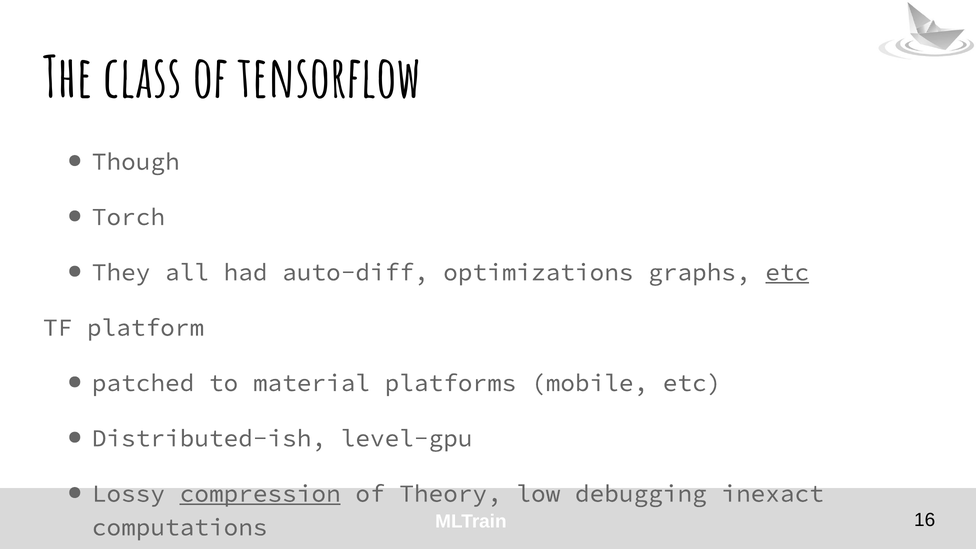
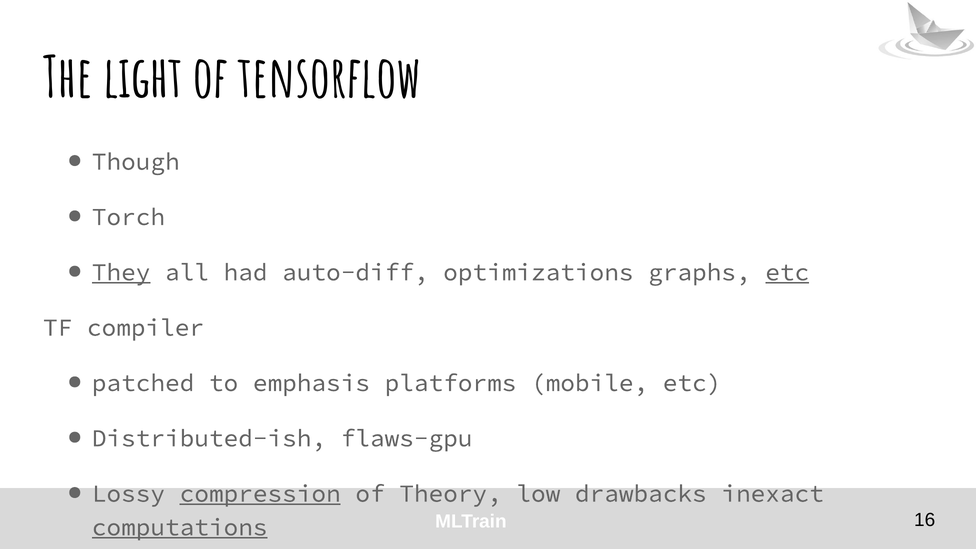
class: class -> light
They underline: none -> present
platform: platform -> compiler
material: material -> emphasis
level-gpu: level-gpu -> flaws-gpu
debugging: debugging -> drawbacks
computations underline: none -> present
